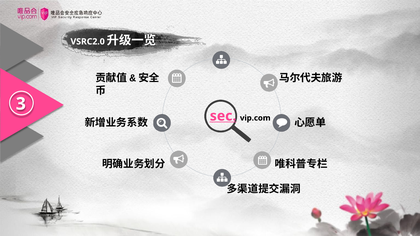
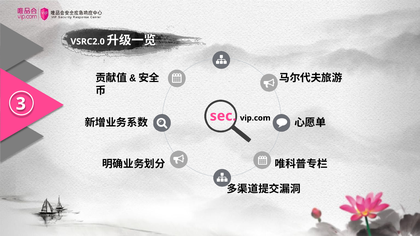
sec underline: present -> none
